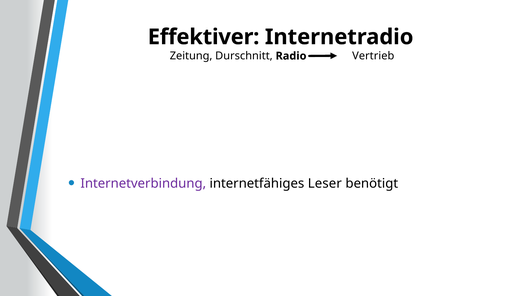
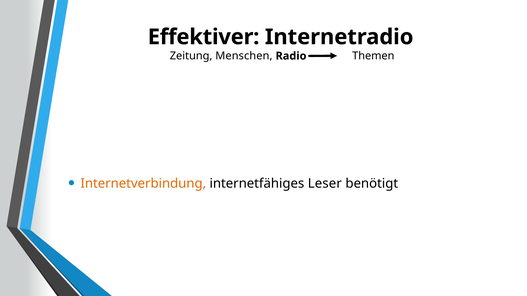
Durschnitt: Durschnitt -> Menschen
Vertrieb: Vertrieb -> Themen
Internetverbindung colour: purple -> orange
